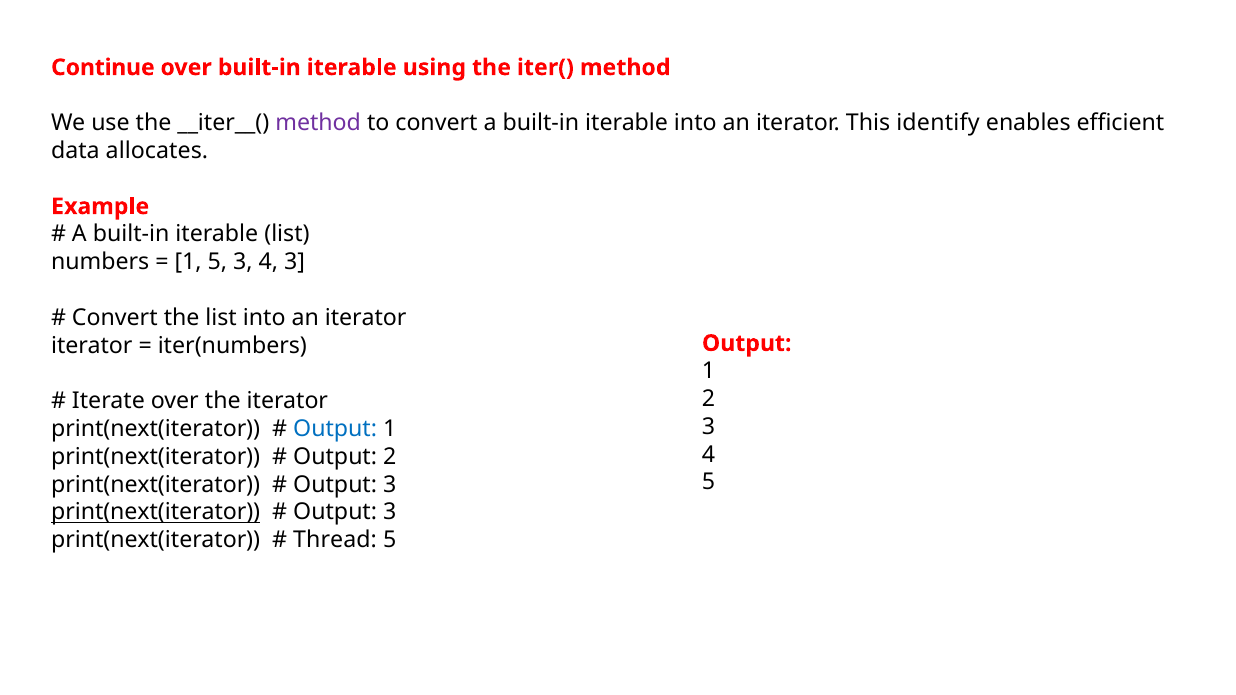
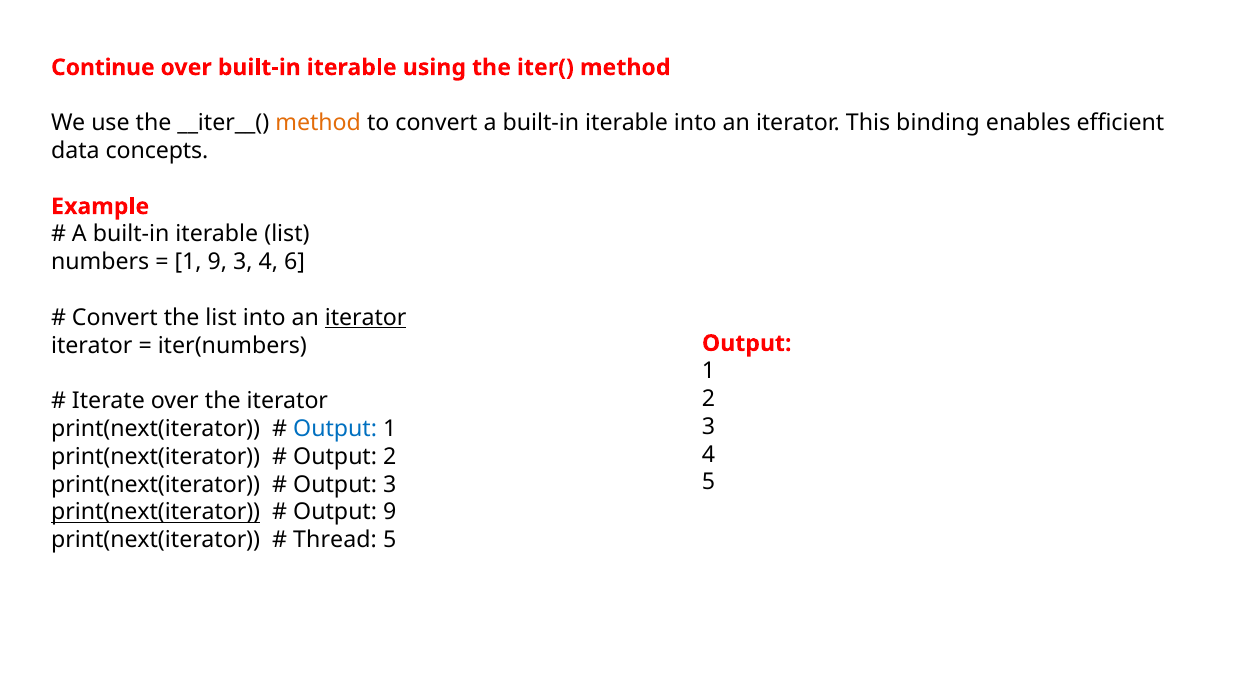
method at (318, 123) colour: purple -> orange
identify: identify -> binding
allocates: allocates -> concepts
1 5: 5 -> 9
4 3: 3 -> 6
iterator at (366, 318) underline: none -> present
3 at (390, 512): 3 -> 9
